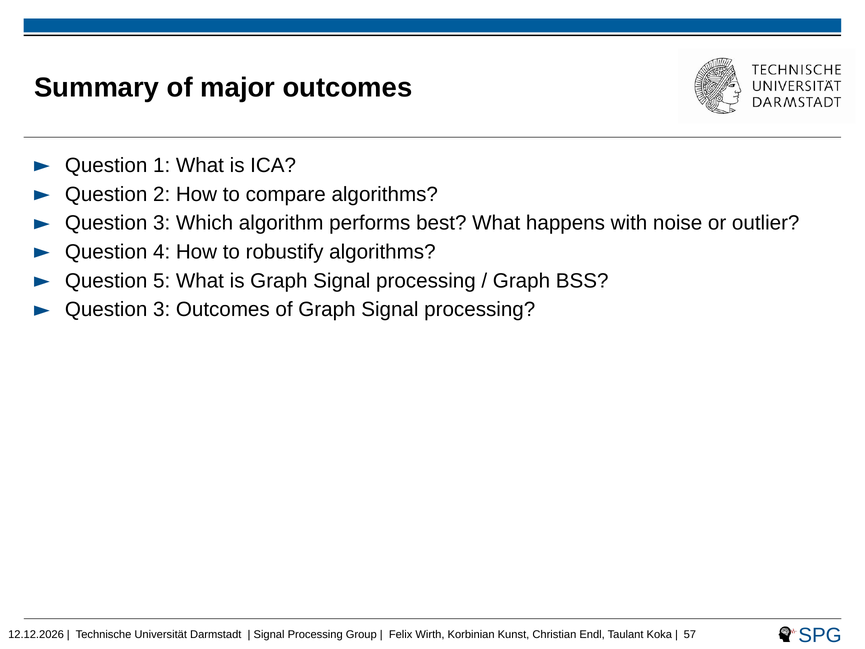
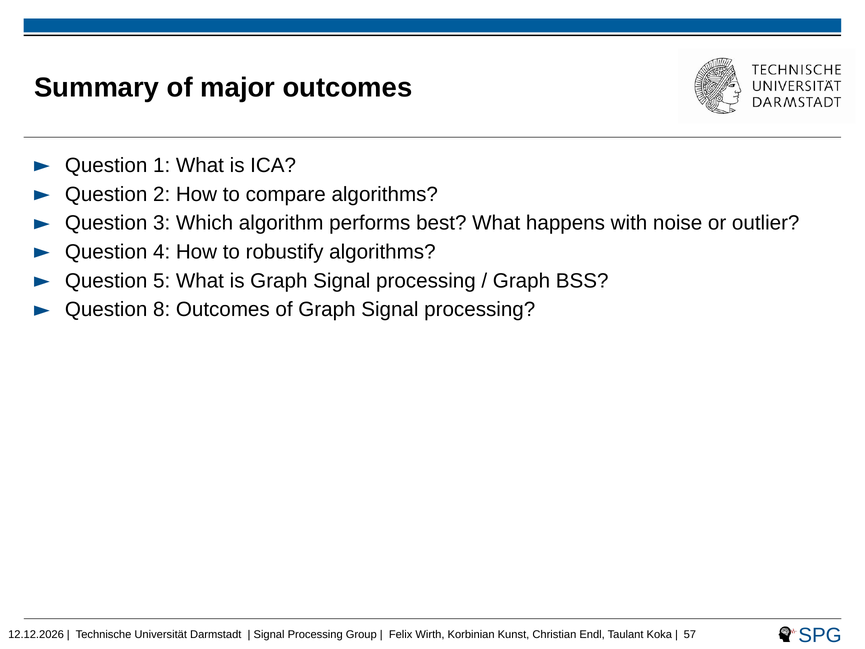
3 at (162, 309): 3 -> 8
